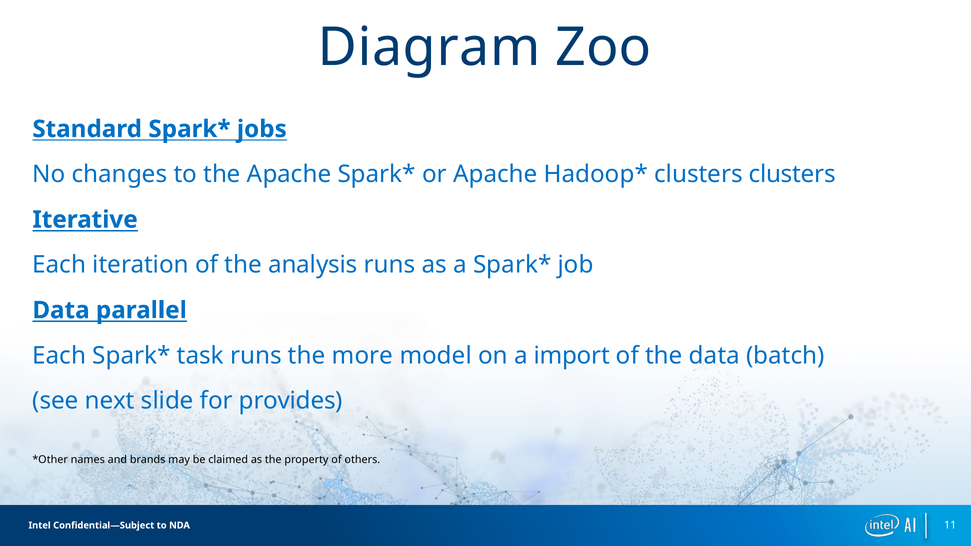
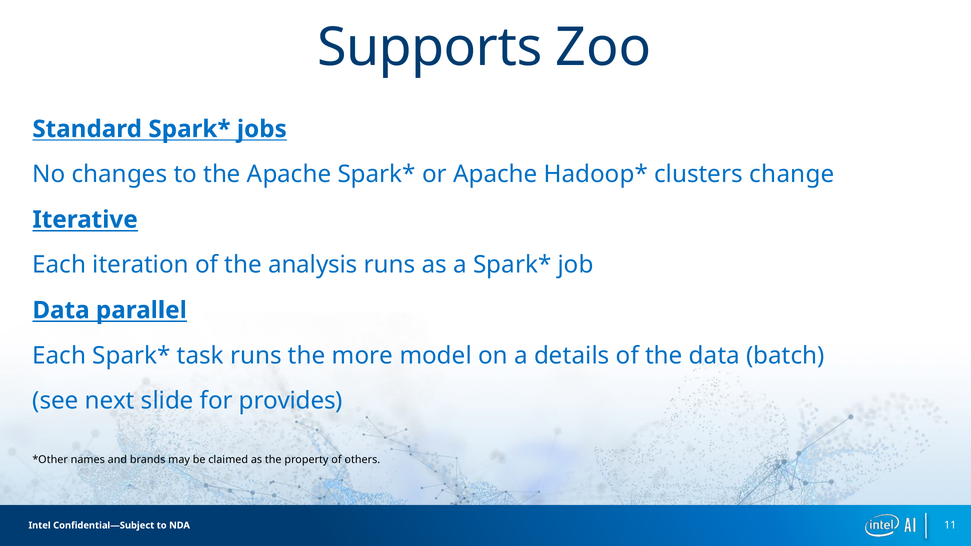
Diagram: Diagram -> Supports
clusters clusters: clusters -> change
import: import -> details
